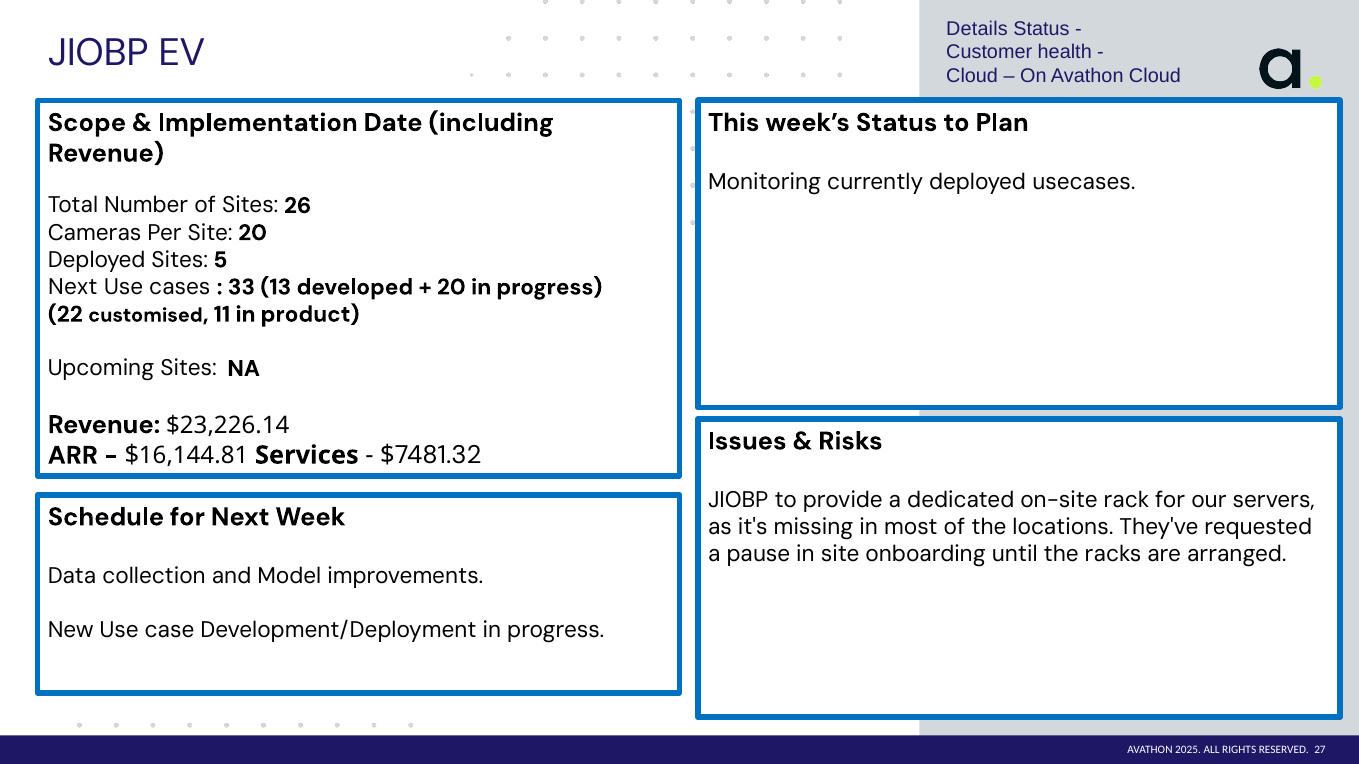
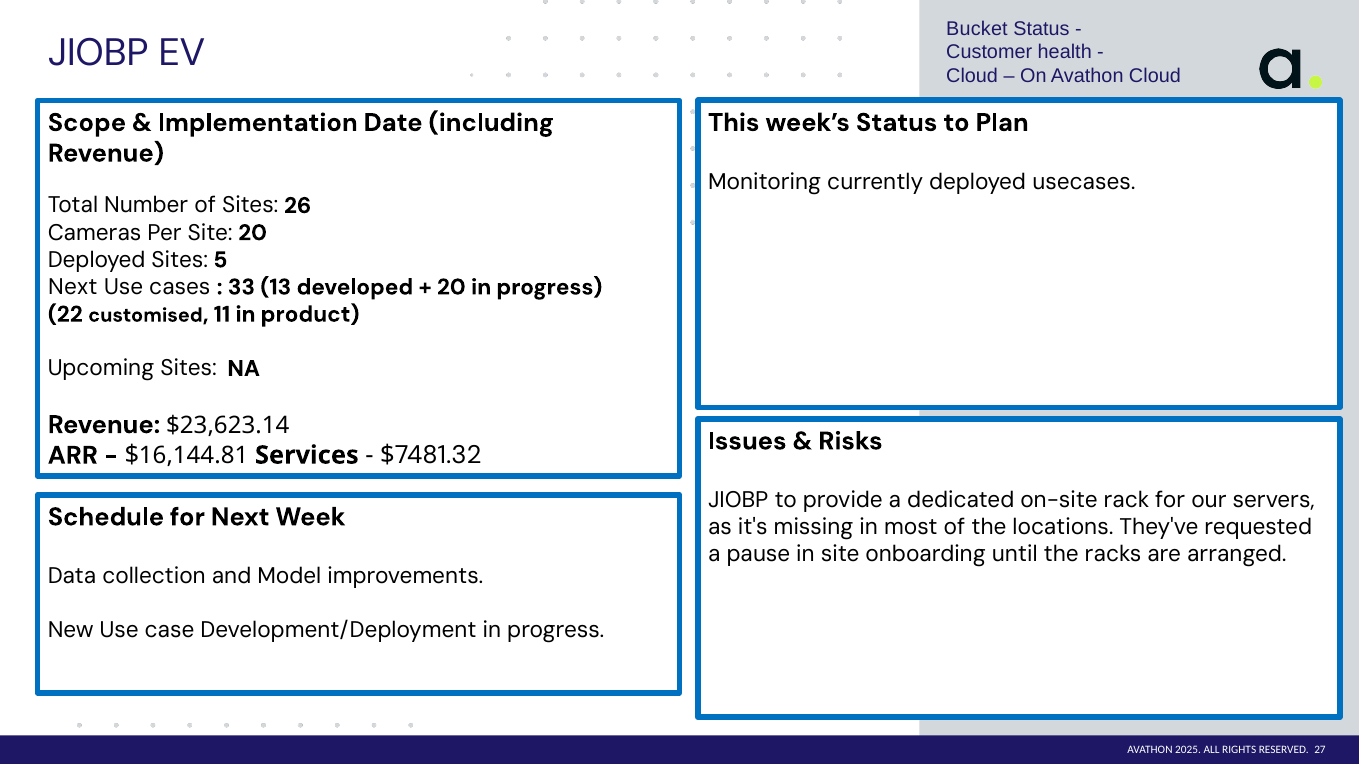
Details: Details -> Bucket
$23,226.14: $23,226.14 -> $23,623.14
